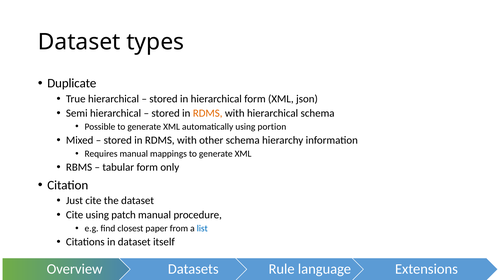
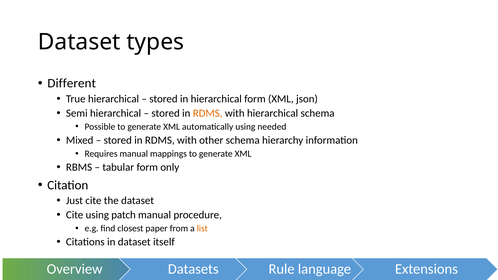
Duplicate: Duplicate -> Different
portion: portion -> needed
list colour: blue -> orange
